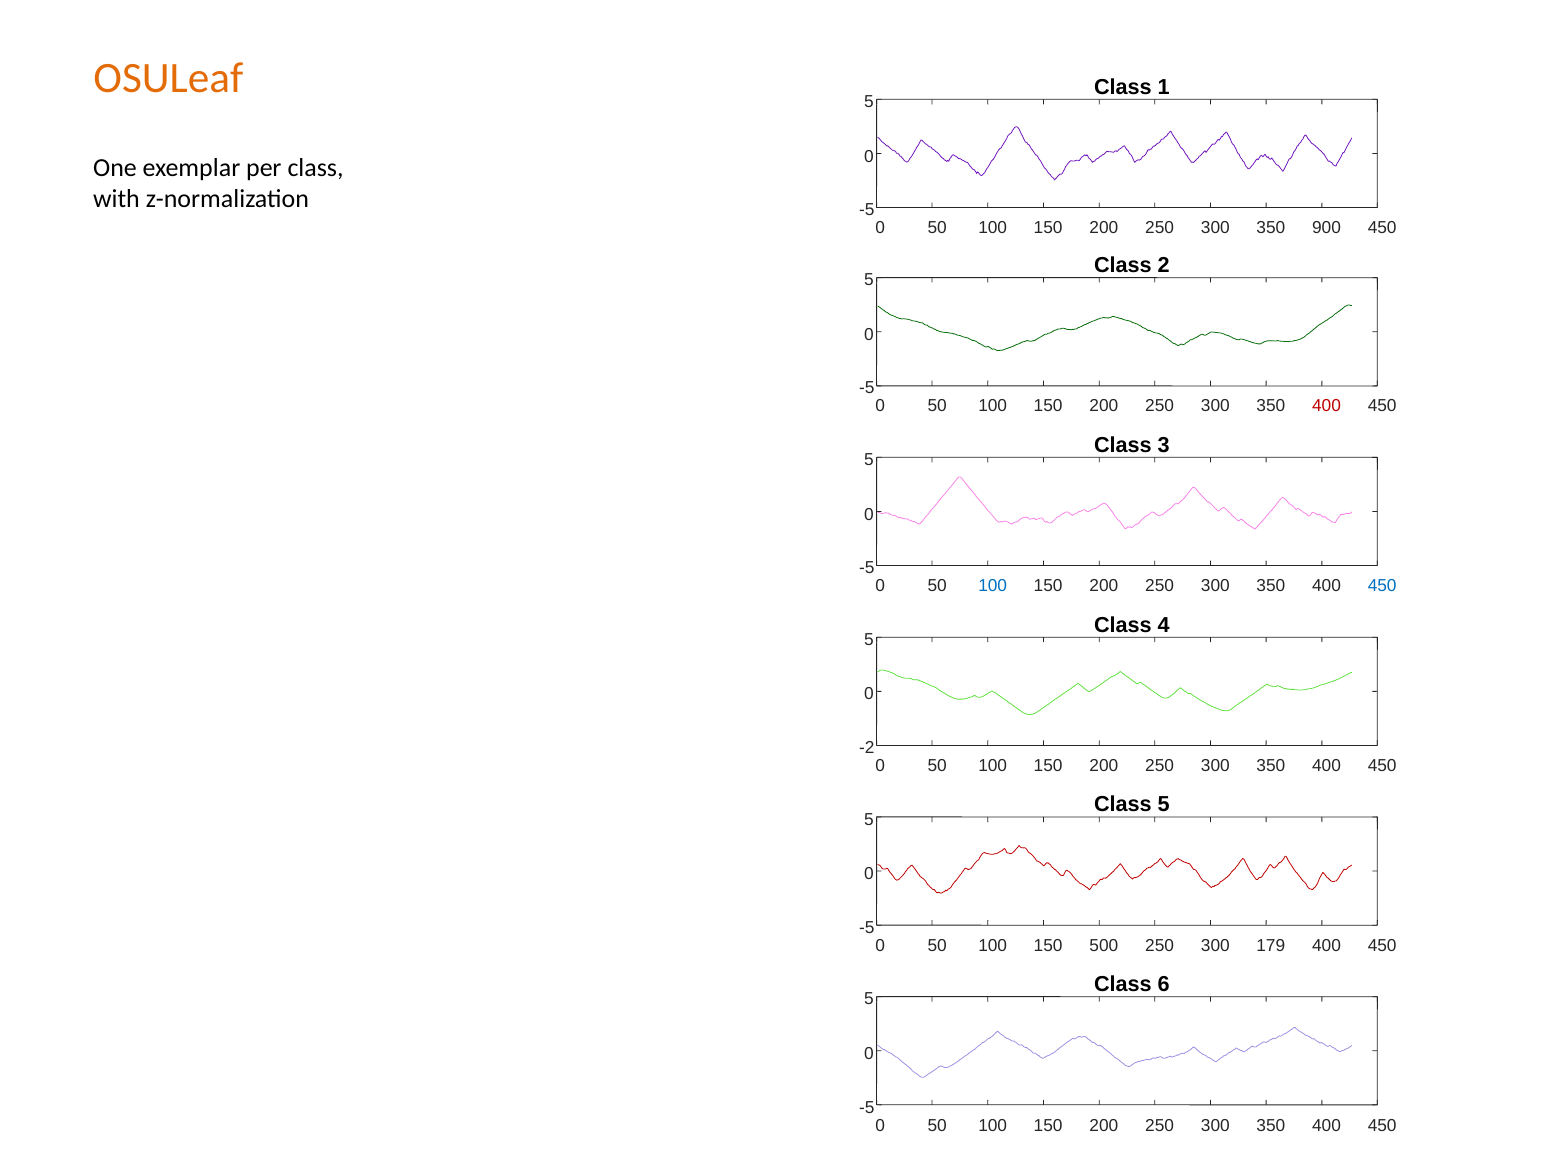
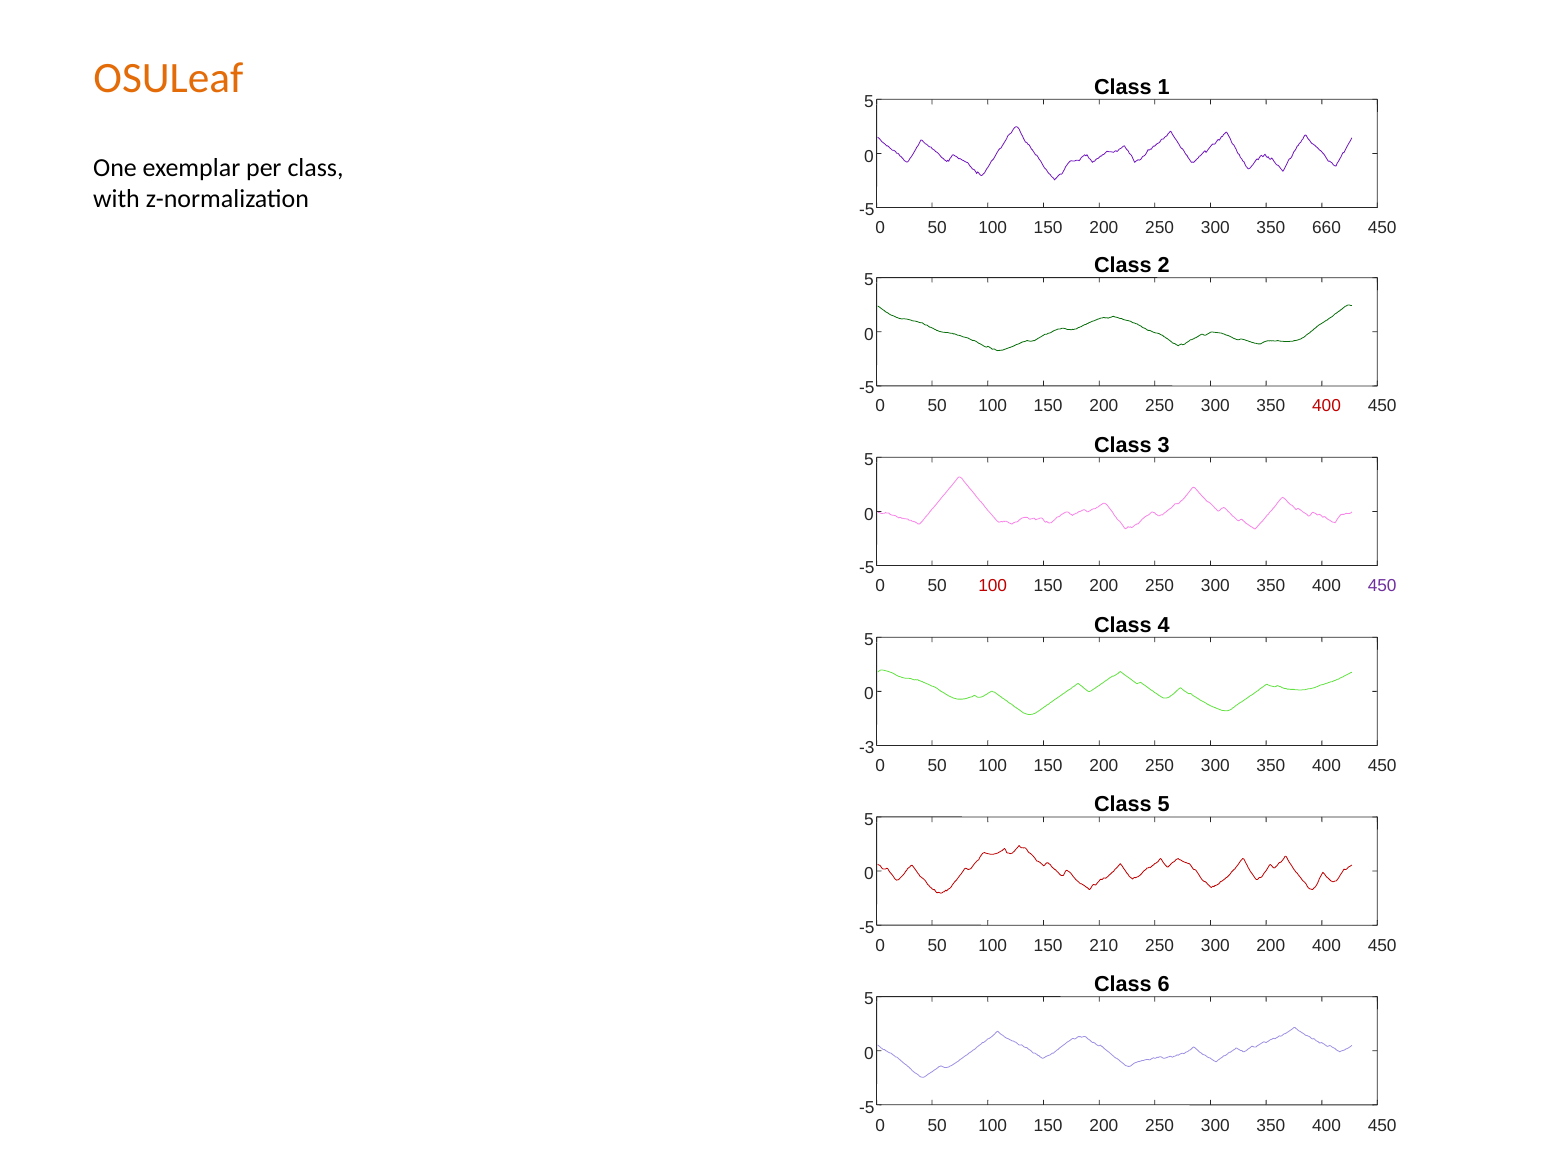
900: 900 -> 660
100 at (993, 585) colour: blue -> red
450 at (1382, 585) colour: blue -> purple
-2: -2 -> -3
500: 500 -> 210
300 179: 179 -> 200
